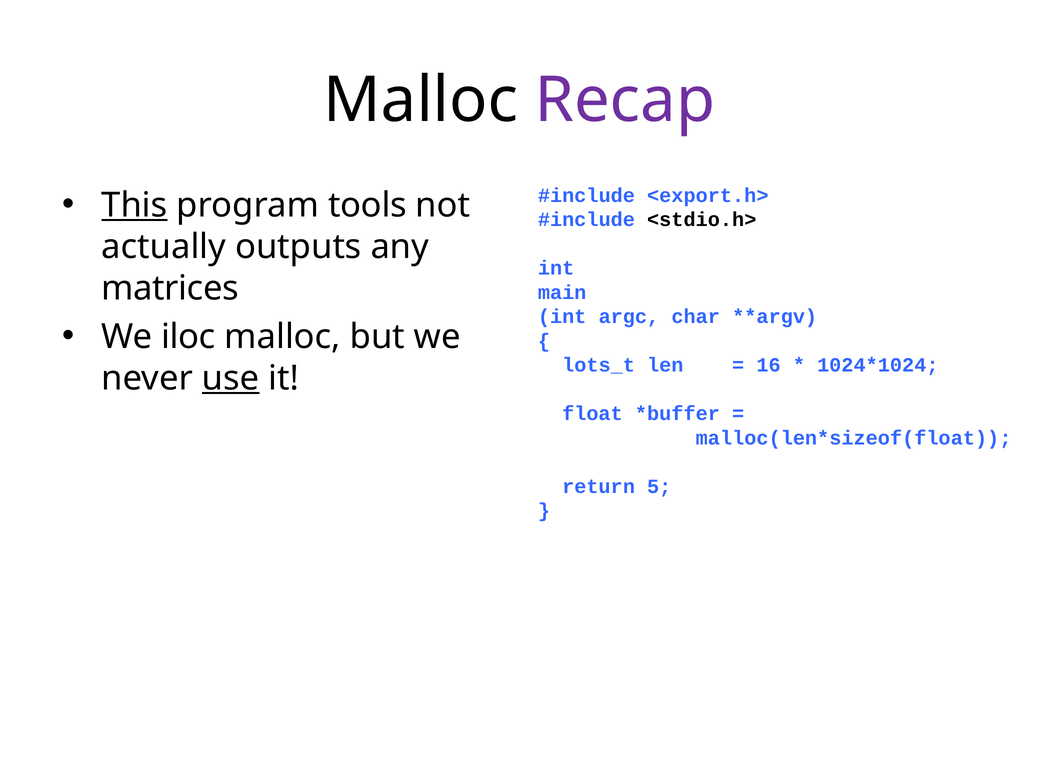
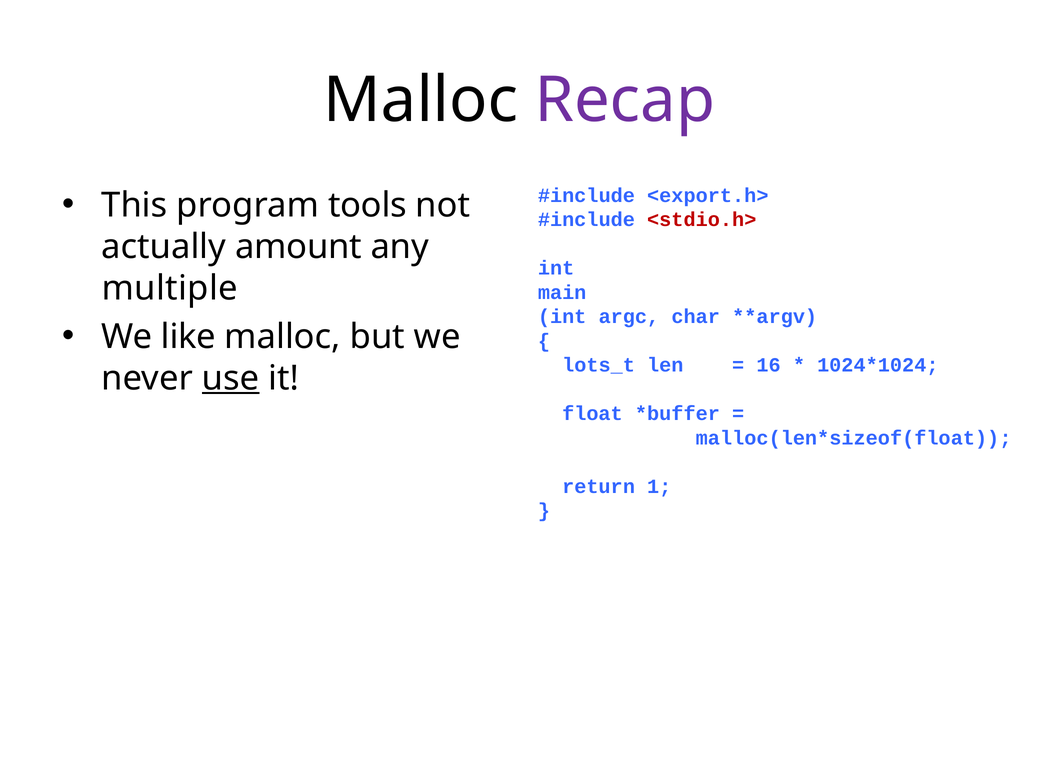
This underline: present -> none
<stdio.h> colour: black -> red
outputs: outputs -> amount
matrices: matrices -> multiple
iloc: iloc -> like
5: 5 -> 1
